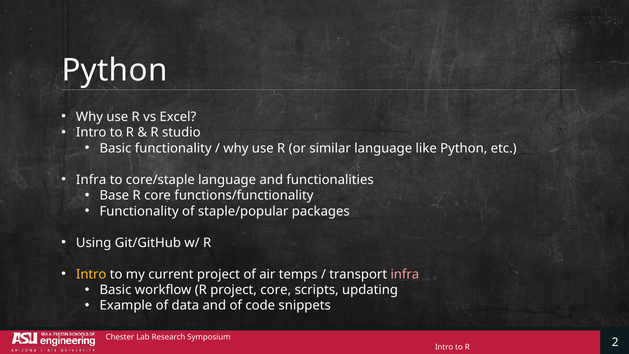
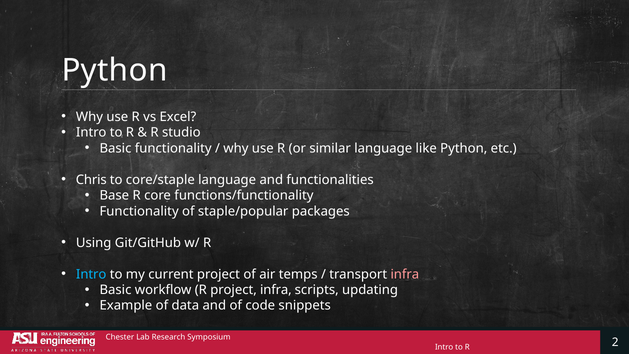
Infra at (91, 180): Infra -> Chris
Intro at (91, 274) colour: yellow -> light blue
project core: core -> infra
